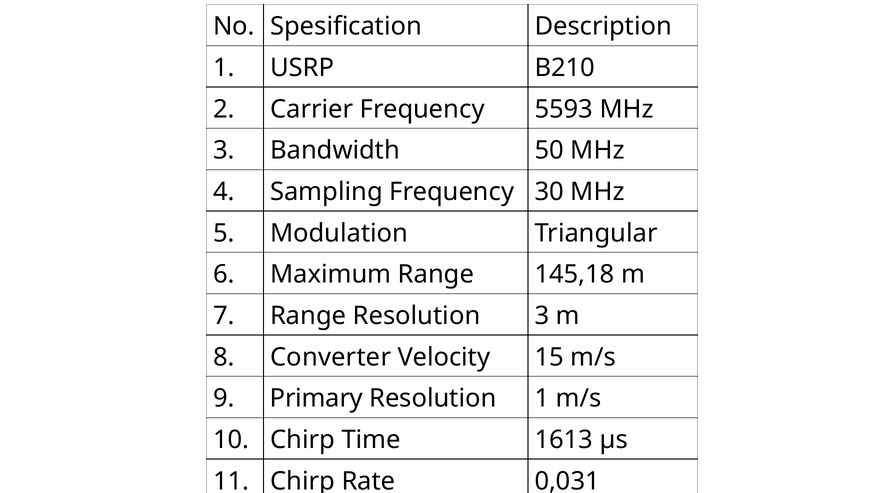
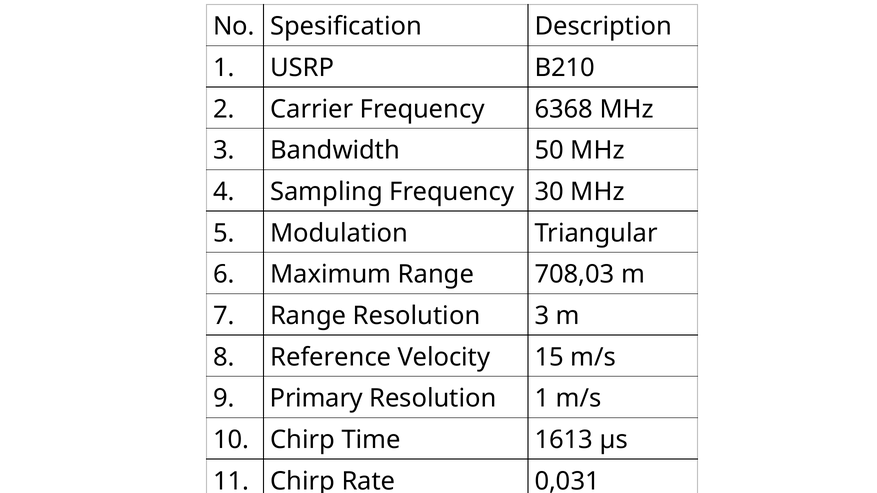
5593: 5593 -> 6368
145,18: 145,18 -> 708,03
Converter: Converter -> Reference
